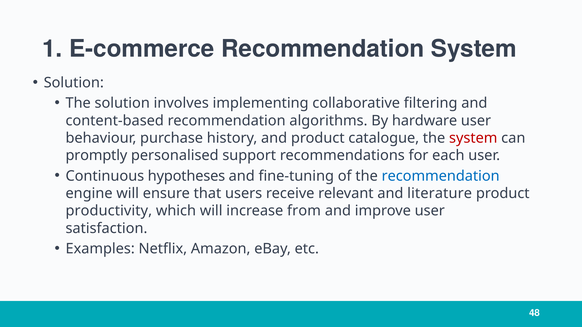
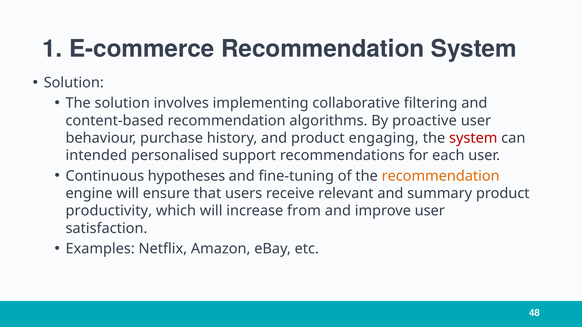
hardware: hardware -> proactive
catalogue: catalogue -> engaging
promptly: promptly -> intended
recommendation at (441, 176) colour: blue -> orange
literature: literature -> summary
